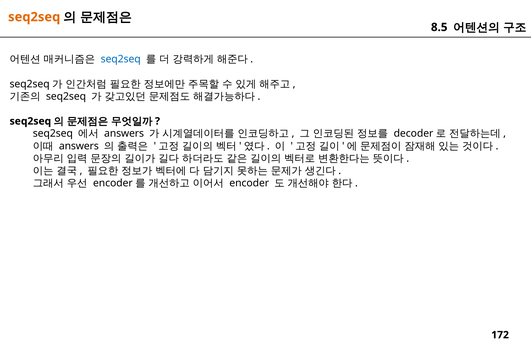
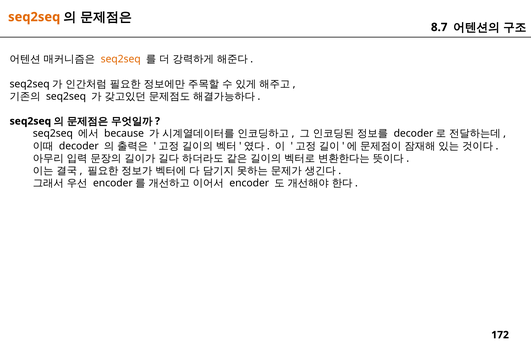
8.5: 8.5 -> 8.7
seq2seq at (121, 59) colour: blue -> orange
answers at (124, 133): answers -> because
answers at (79, 146): answers -> decoder
